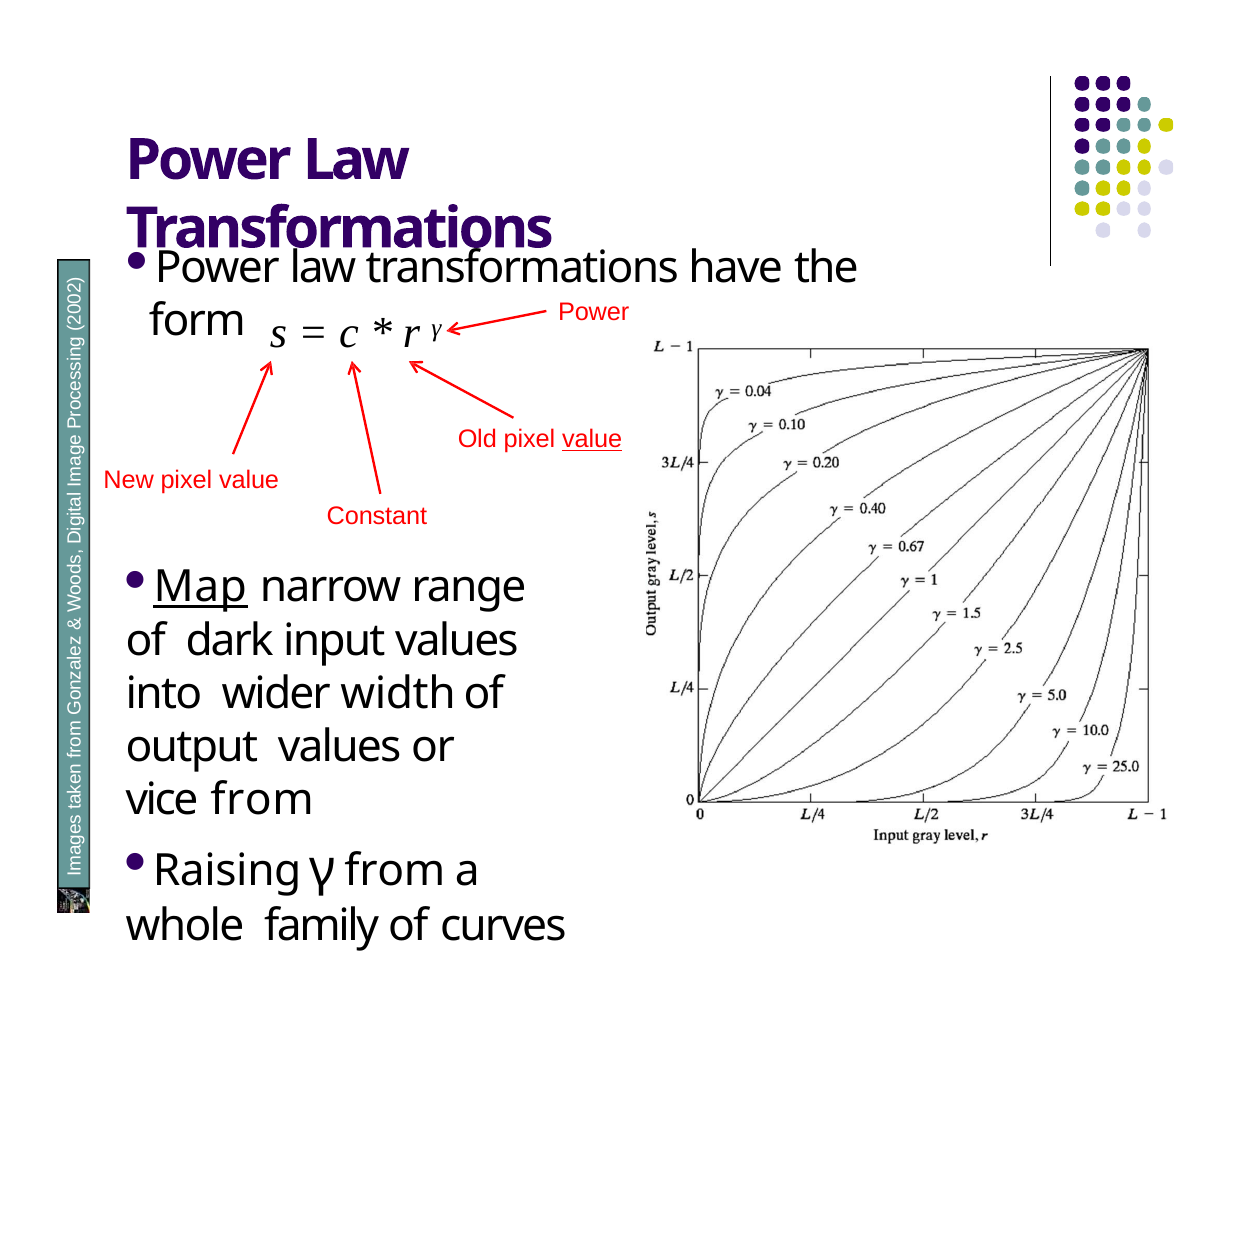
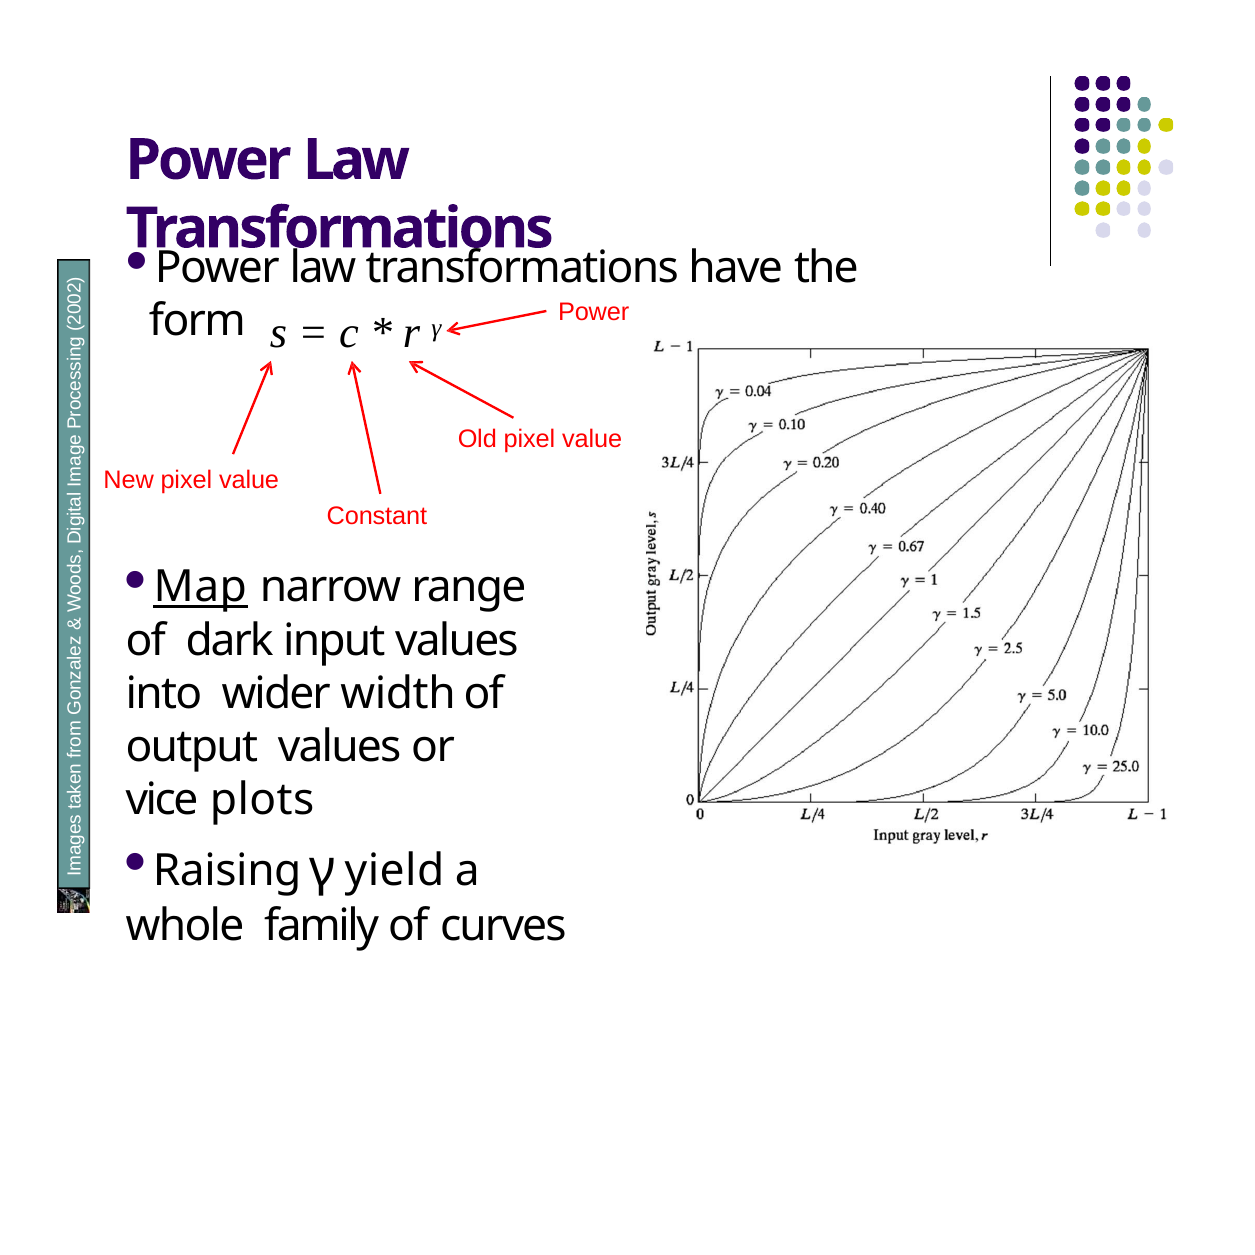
value at (592, 440) underline: present -> none
vice from: from -> plots
γ from: from -> yield
